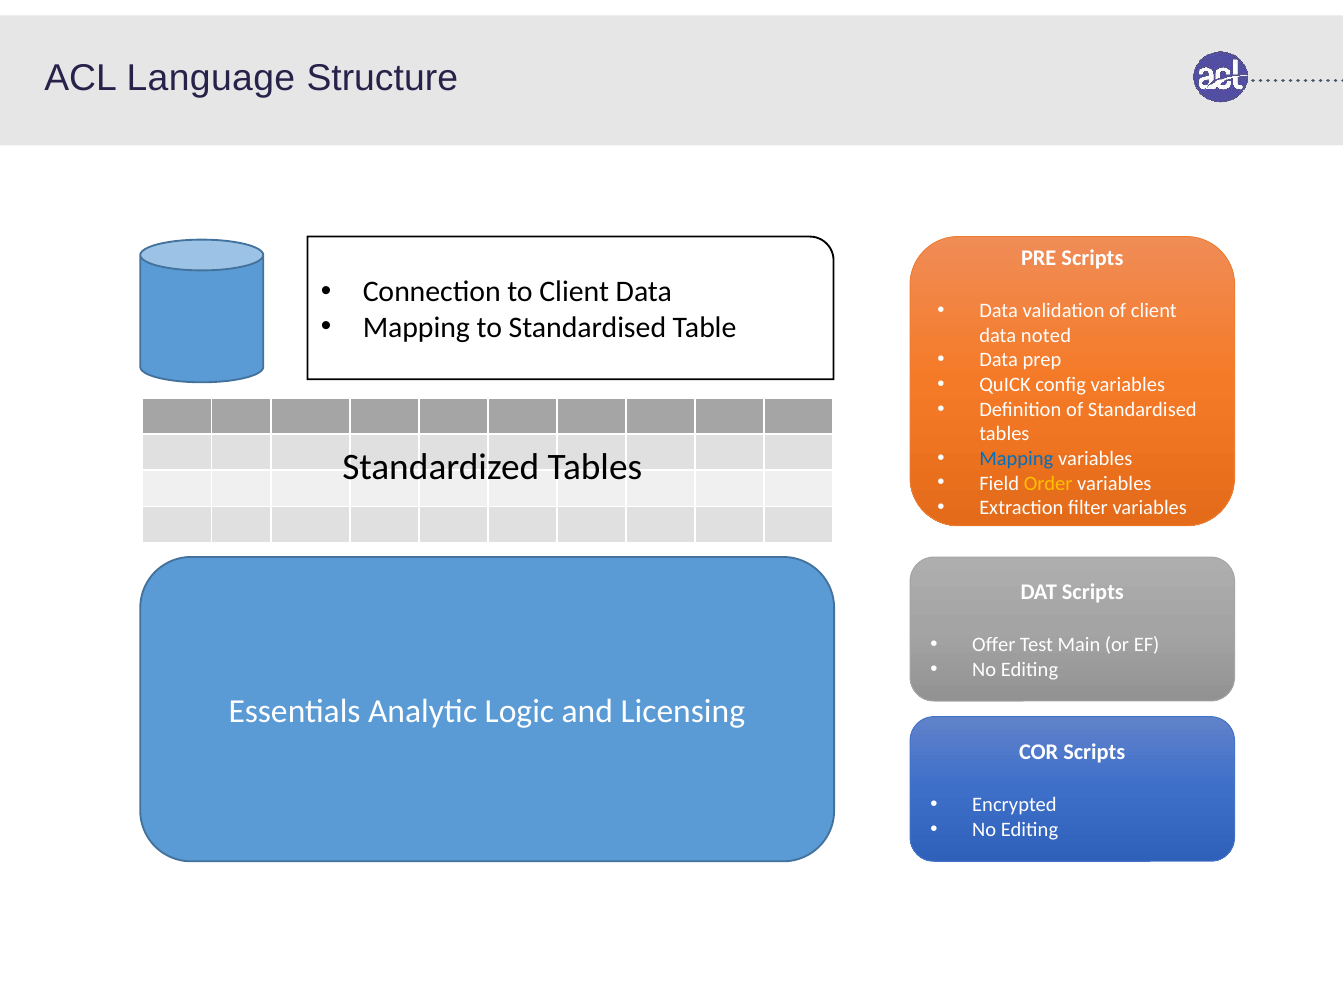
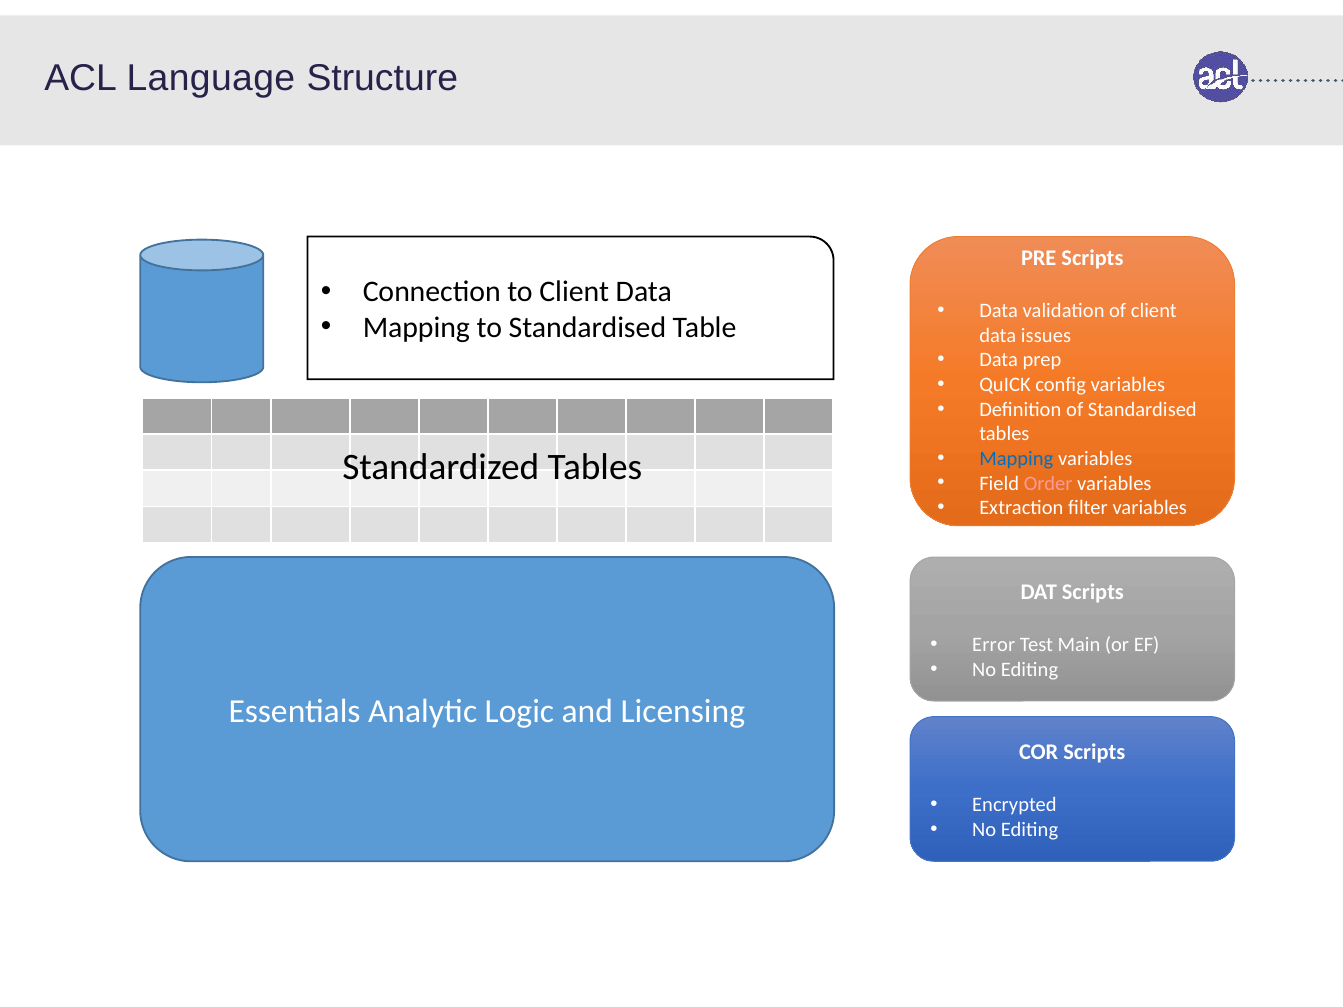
noted: noted -> issues
Order colour: yellow -> pink
Offer: Offer -> Error
